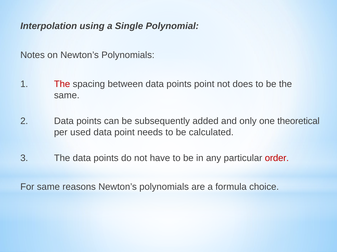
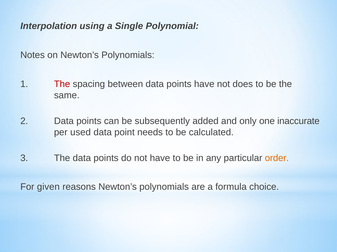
points point: point -> have
theoretical: theoretical -> inaccurate
order colour: red -> orange
For same: same -> given
